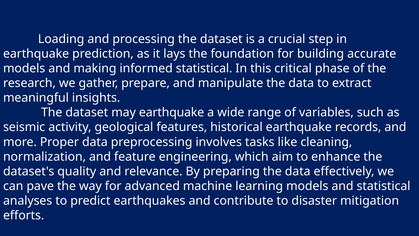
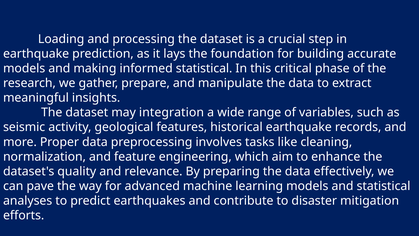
may earthquake: earthquake -> integration
